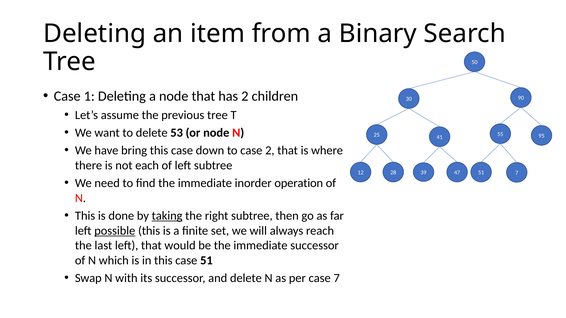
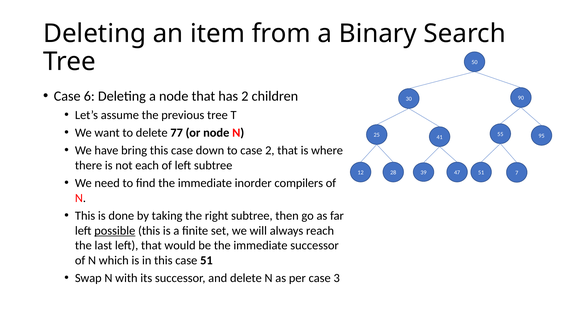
1: 1 -> 6
53: 53 -> 77
operation: operation -> compilers
taking underline: present -> none
case 7: 7 -> 3
